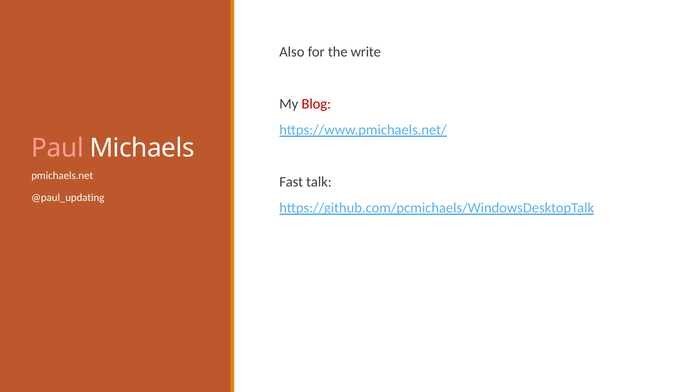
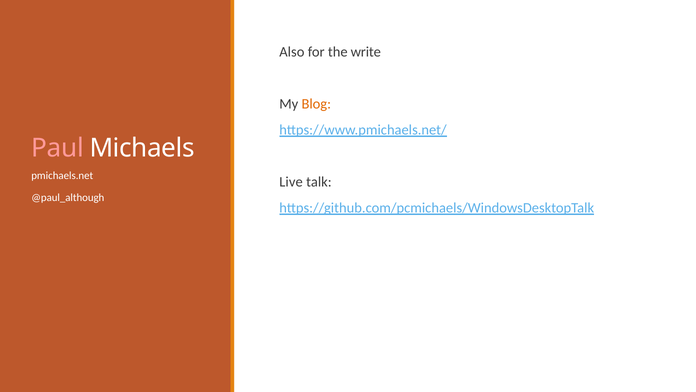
Blog colour: red -> orange
Fast: Fast -> Live
@paul_updating: @paul_updating -> @paul_although
